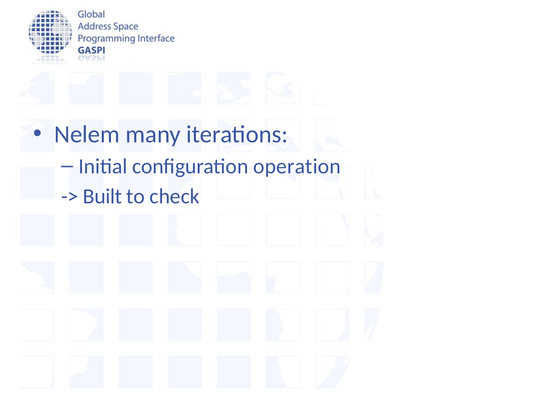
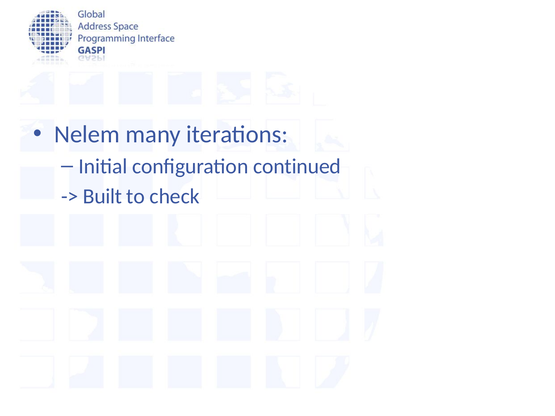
operation: operation -> continued
